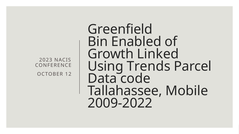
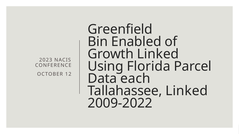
Trends: Trends -> Florida
code: code -> each
Tallahassee Mobile: Mobile -> Linked
